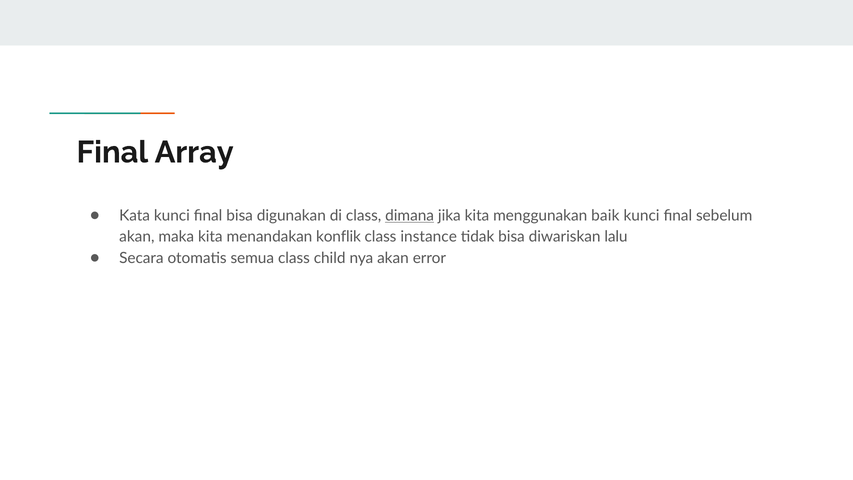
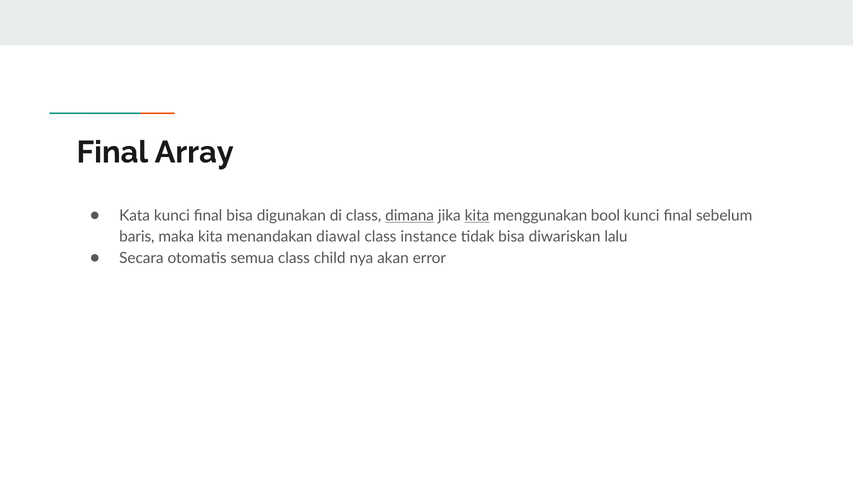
kita at (477, 216) underline: none -> present
baik: baik -> bool
akan at (137, 237): akan -> baris
konflik: konflik -> diawal
